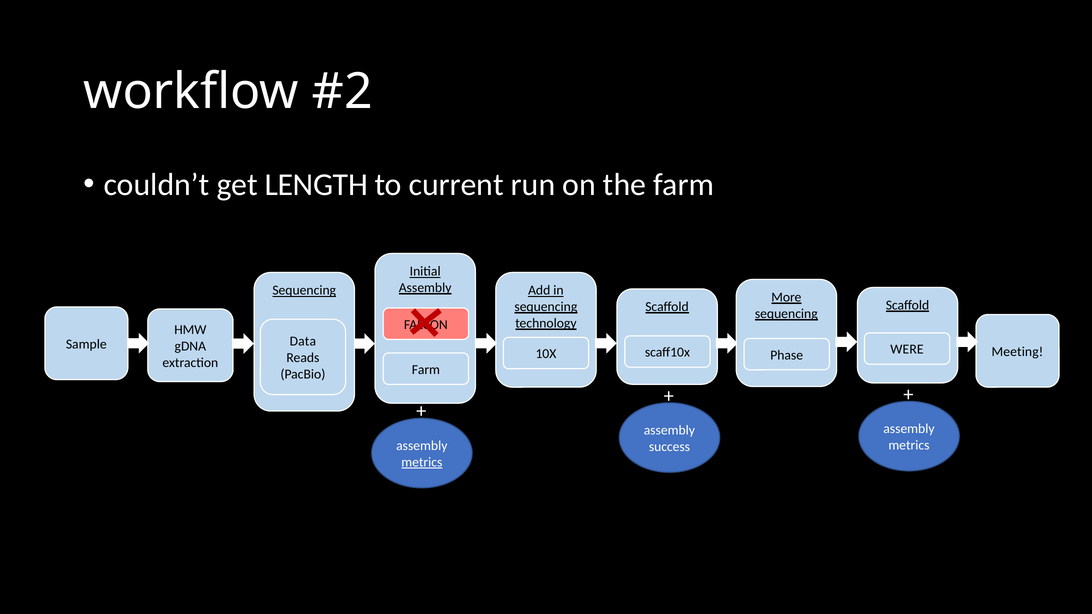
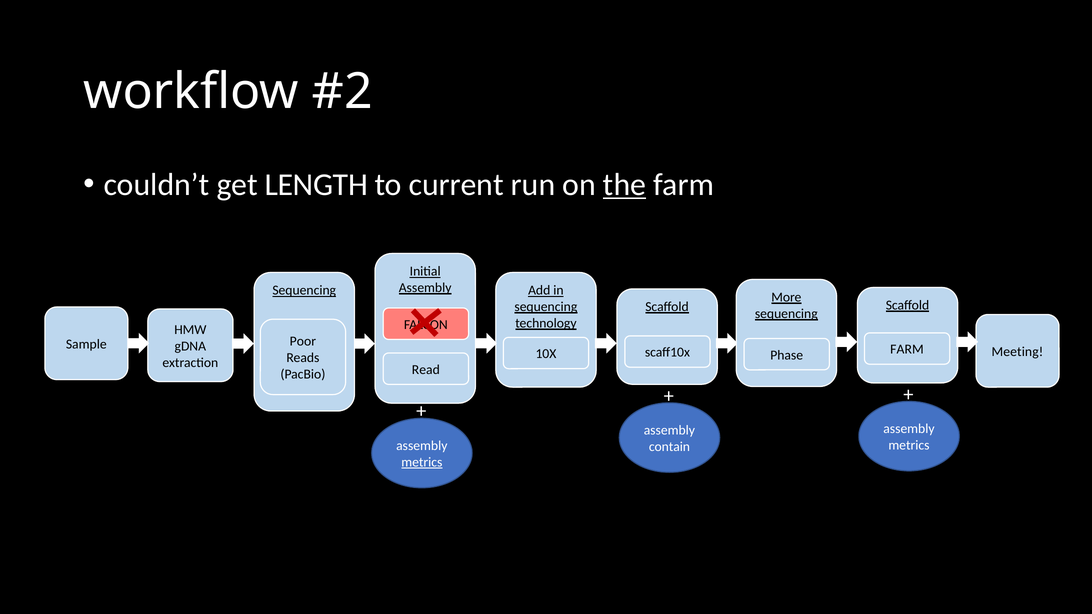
the underline: none -> present
Data: Data -> Poor
WERE at (907, 350): WERE -> FARM
Farm at (426, 370): Farm -> Read
success: success -> contain
